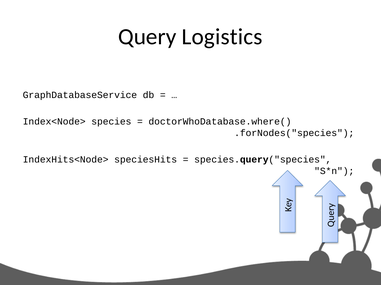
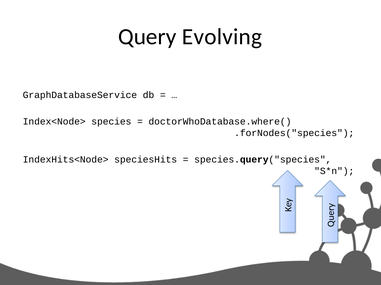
Logistics: Logistics -> Evolving
